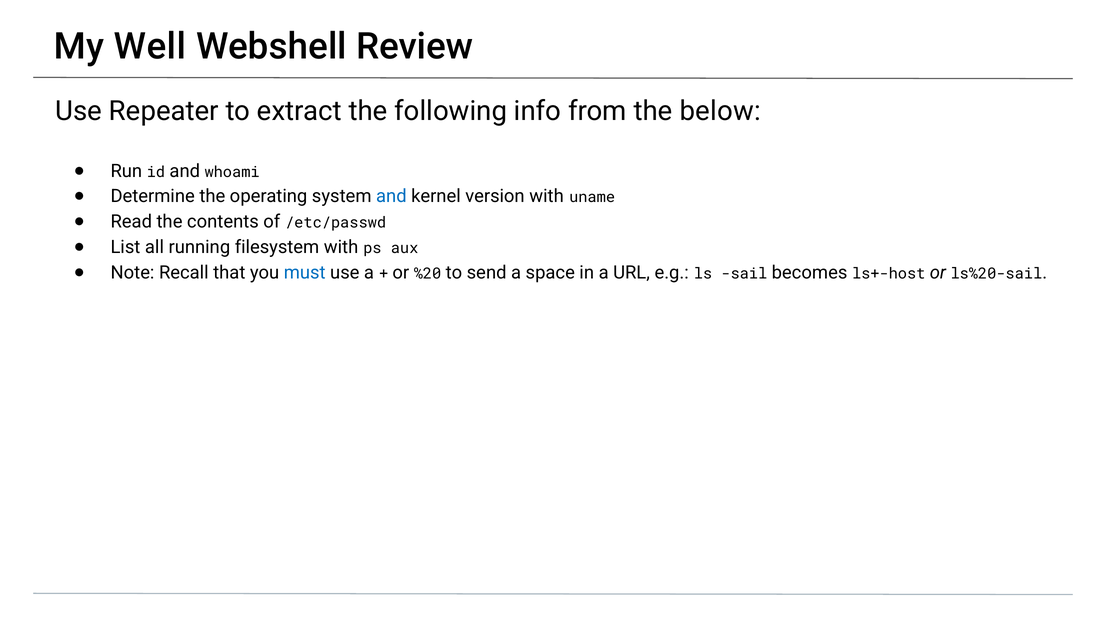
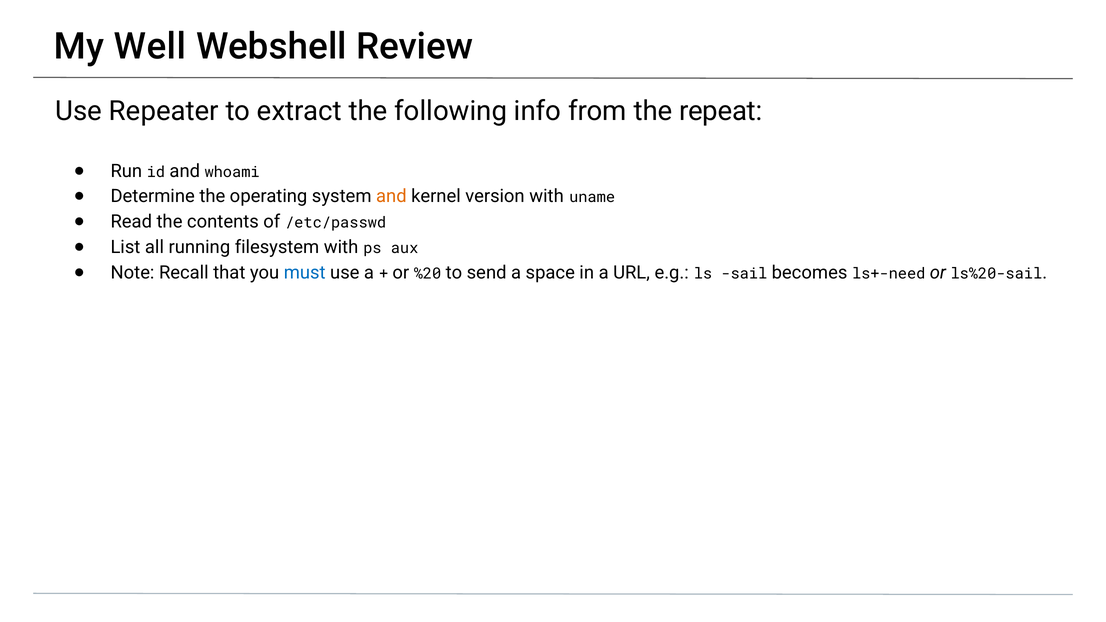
below: below -> repeat
and at (391, 196) colour: blue -> orange
ls+-host: ls+-host -> ls+-need
